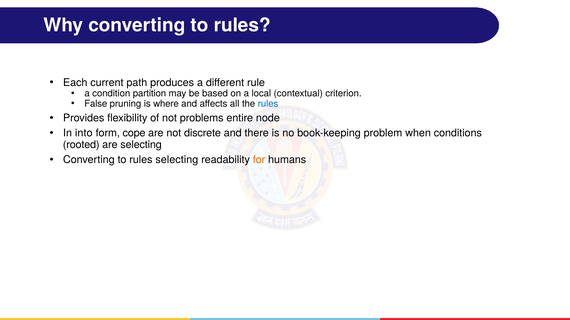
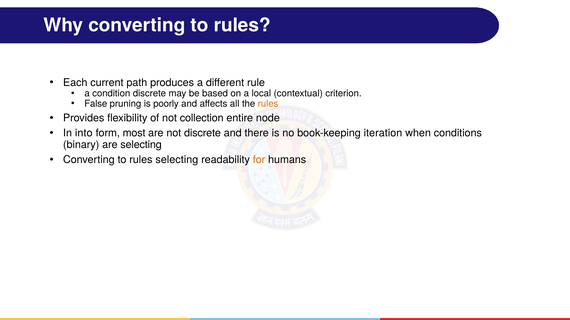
condition partition: partition -> discrete
where: where -> poorly
rules at (268, 104) colour: blue -> orange
problems: problems -> collection
cope: cope -> most
problem: problem -> iteration
rooted: rooted -> binary
